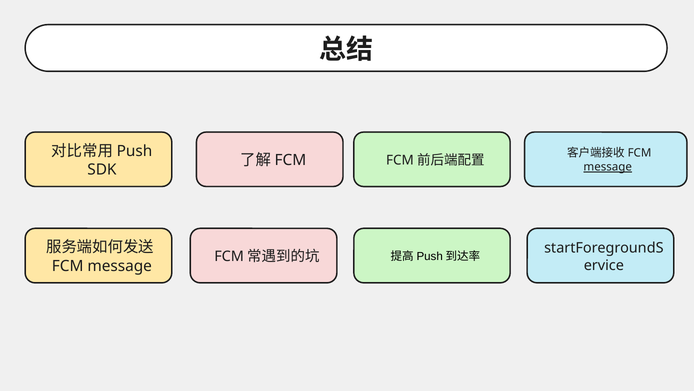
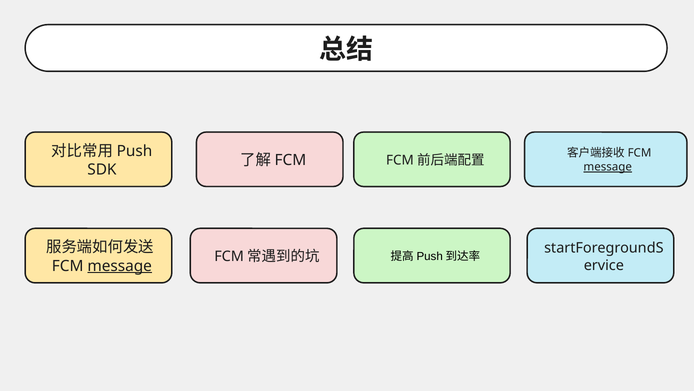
message at (120, 265) underline: none -> present
